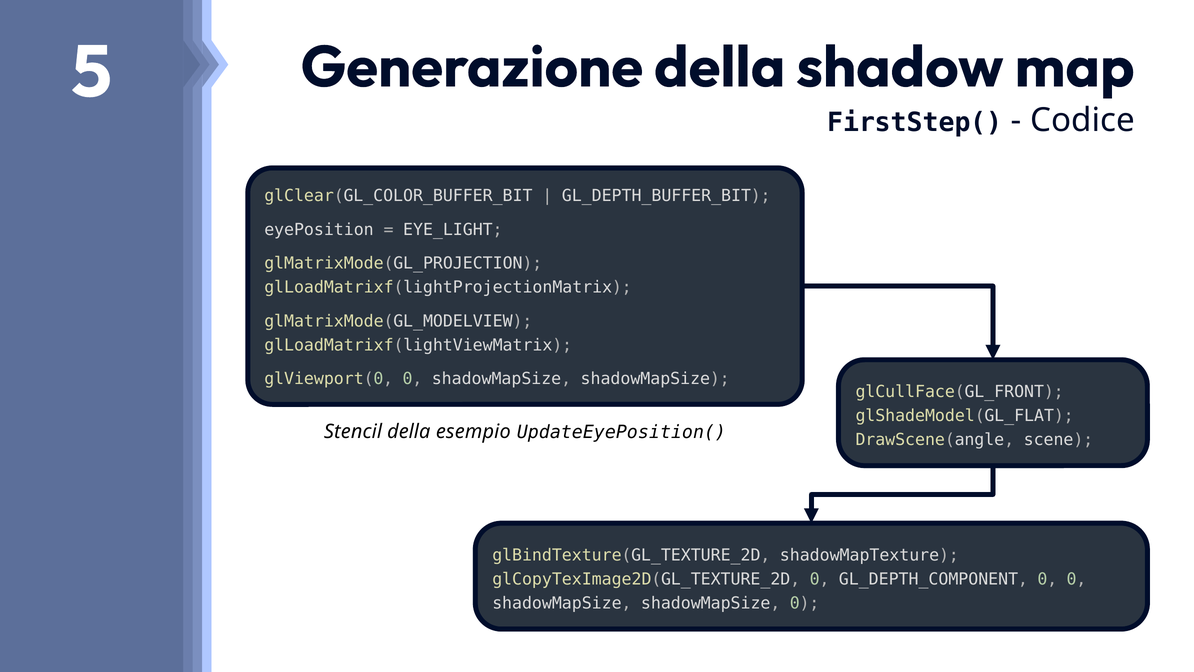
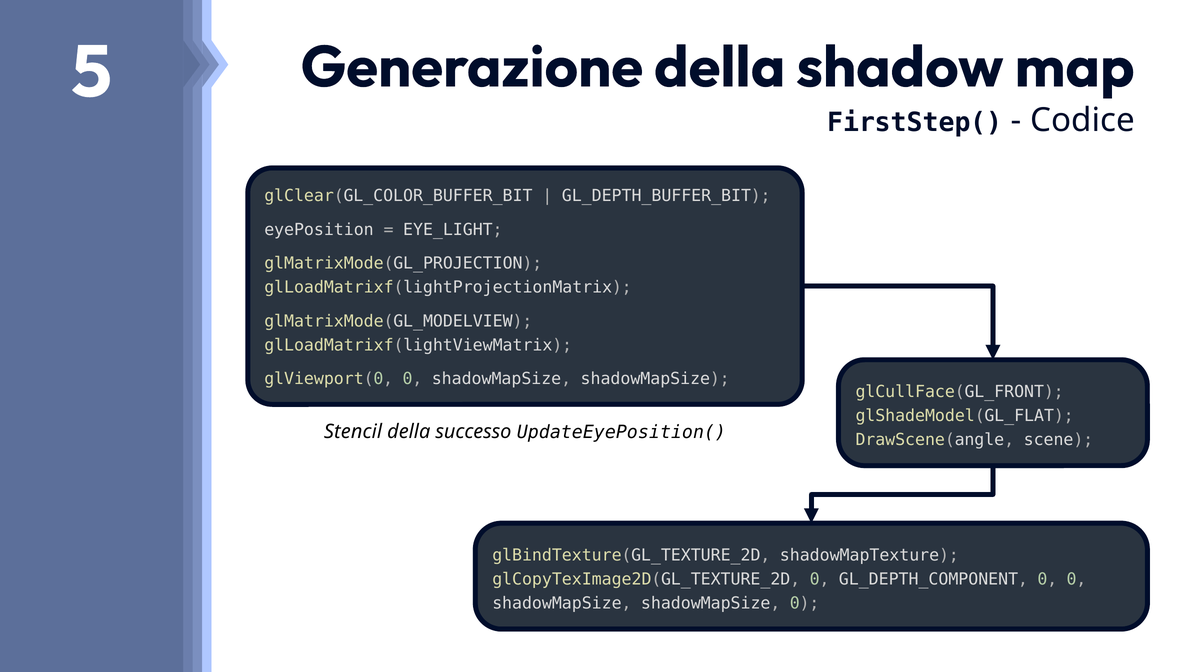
esempio: esempio -> successo
